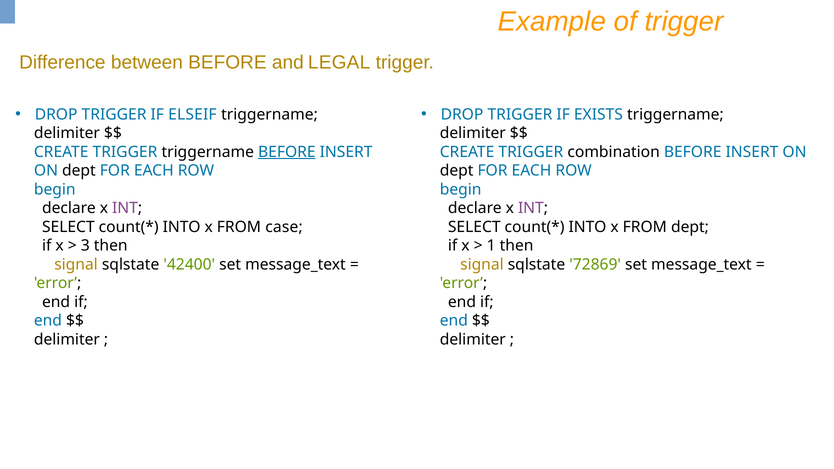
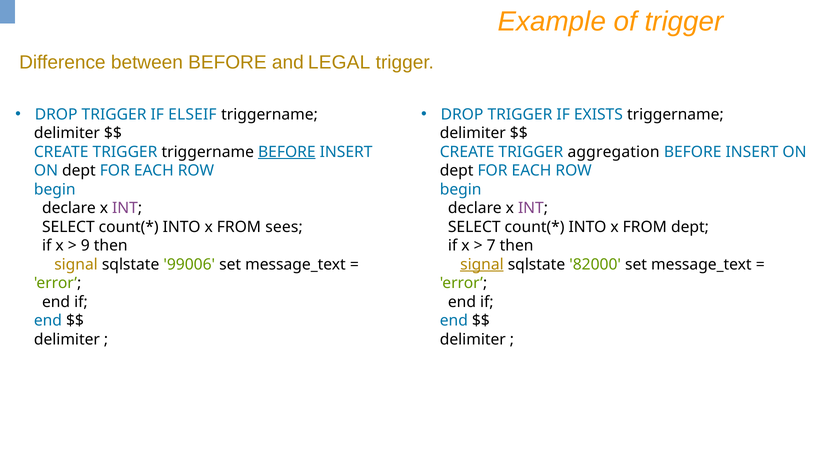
combination: combination -> aggregation
case: case -> sees
3: 3 -> 9
1: 1 -> 7
42400: 42400 -> 99006
signal at (482, 265) underline: none -> present
72869: 72869 -> 82000
